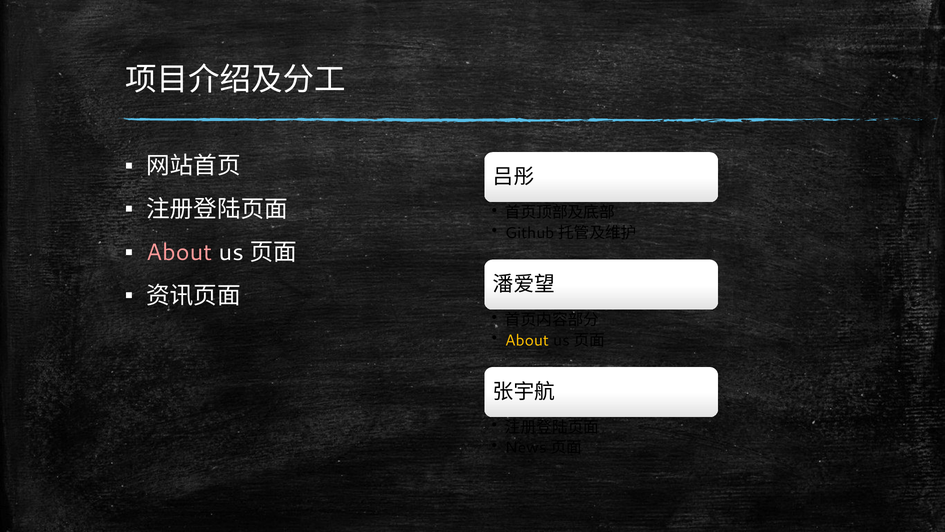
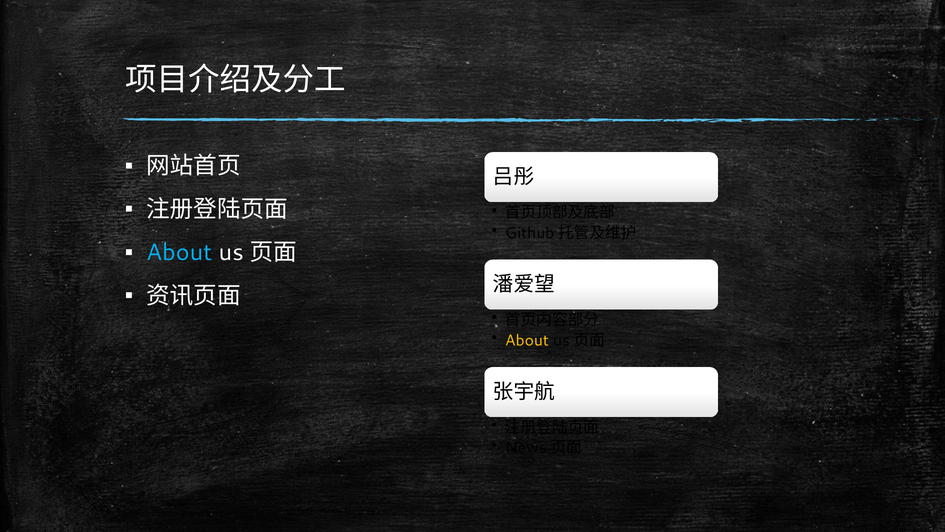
About at (179, 253) colour: pink -> light blue
